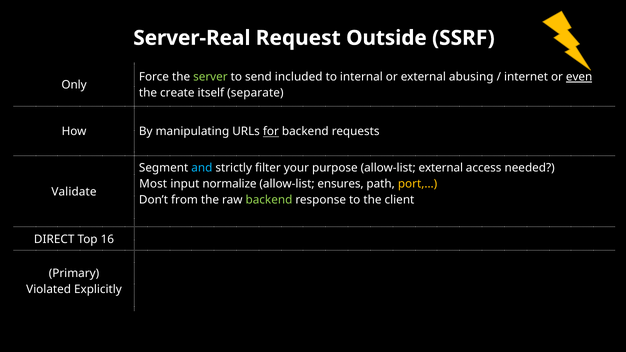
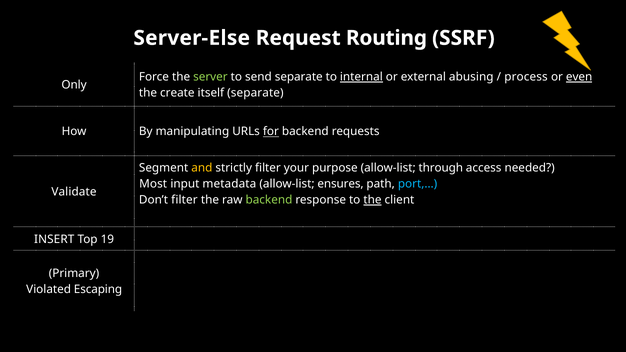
Server-Real: Server-Real -> Server-Else
Outside: Outside -> Routing
send included: included -> separate
internal underline: none -> present
internet: internet -> process
and colour: light blue -> yellow
allow-list external: external -> through
normalize: normalize -> metadata
port,… colour: yellow -> light blue
Don’t from: from -> filter
the at (372, 200) underline: none -> present
DIRECT: DIRECT -> INSERT
16: 16 -> 19
Explicitly: Explicitly -> Escaping
